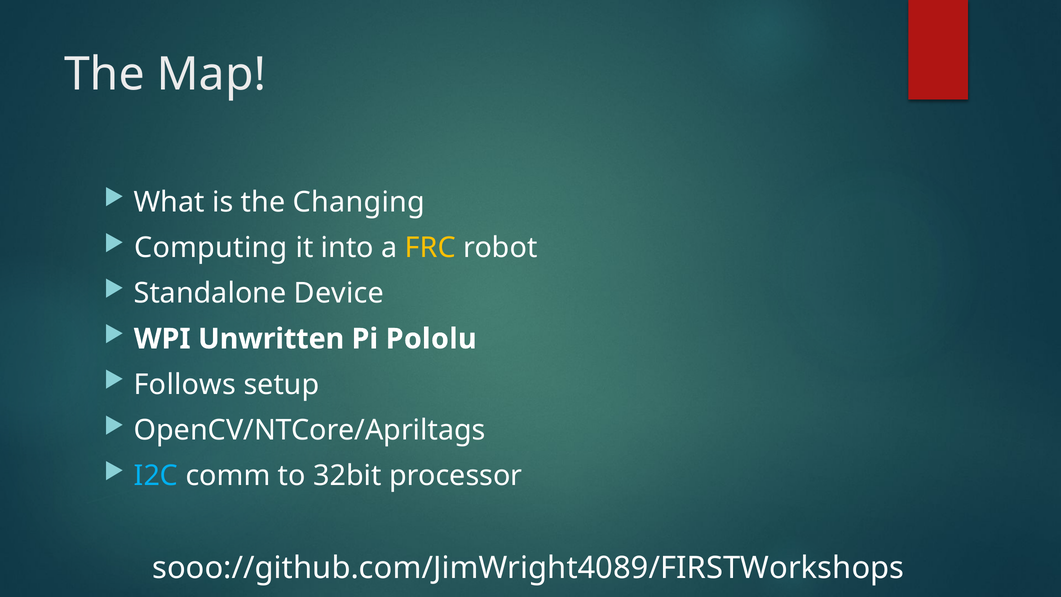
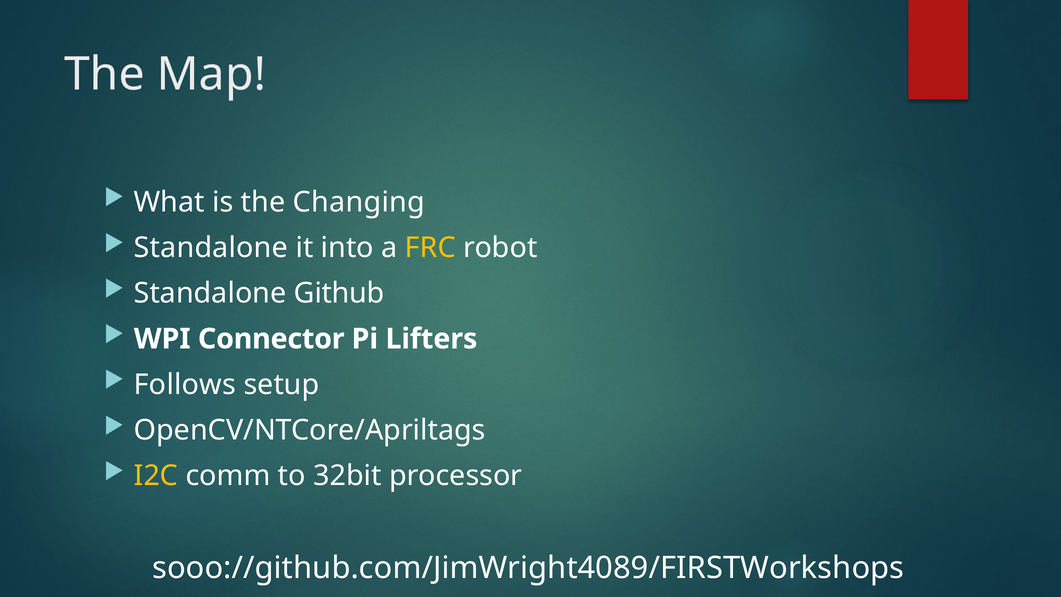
Computing at (211, 248): Computing -> Standalone
Device: Device -> Github
Unwritten: Unwritten -> Connector
Pololu: Pololu -> Lifters
I2C colour: light blue -> yellow
